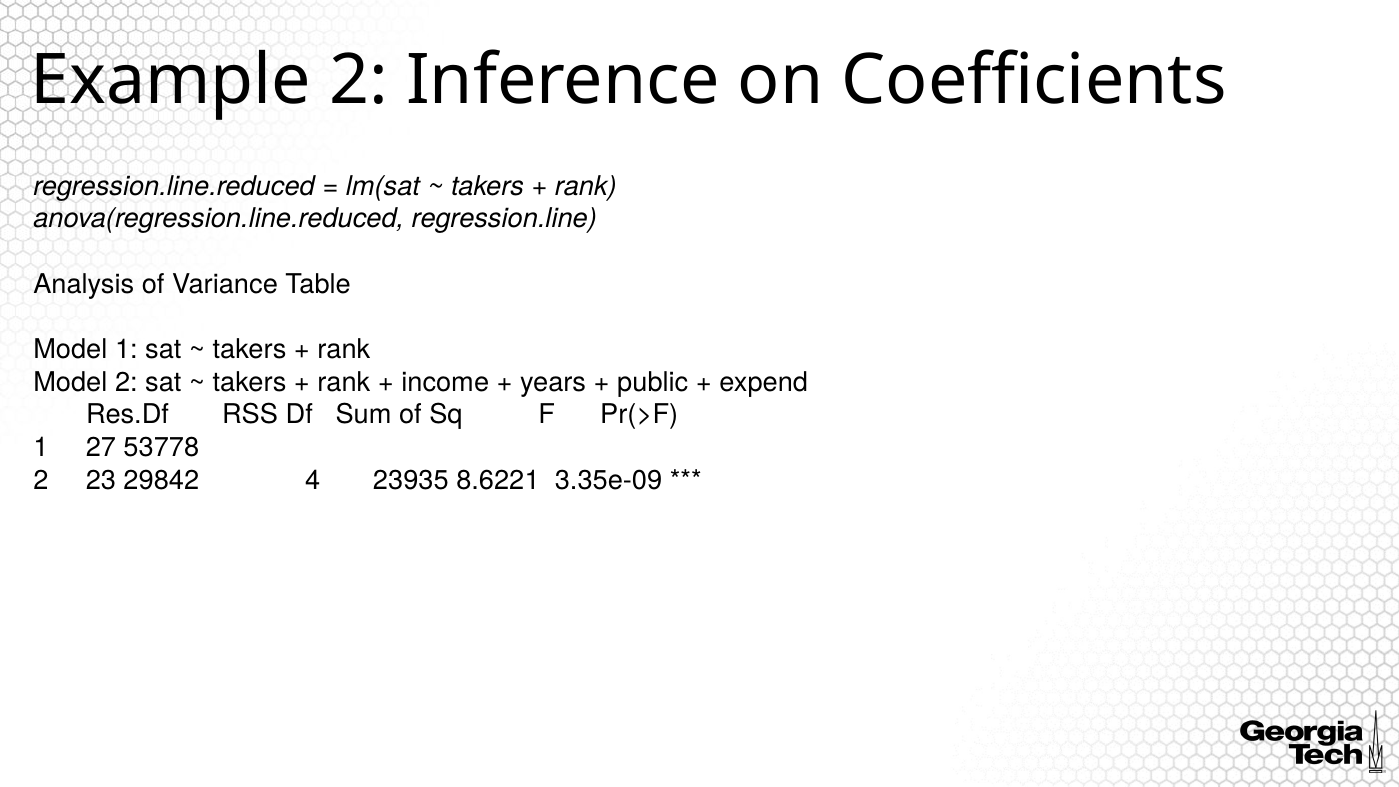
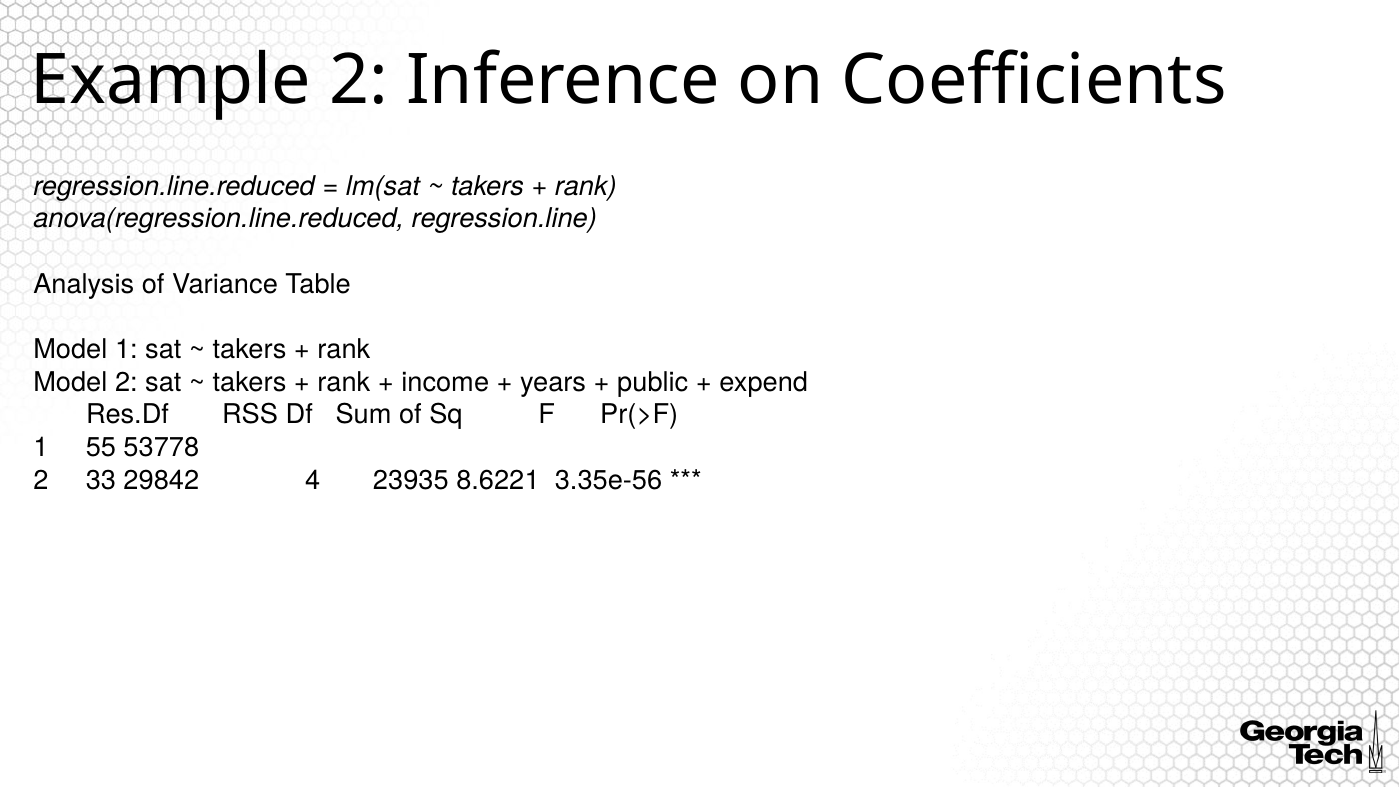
27: 27 -> 55
23: 23 -> 33
3.35e-09: 3.35e-09 -> 3.35e-56
